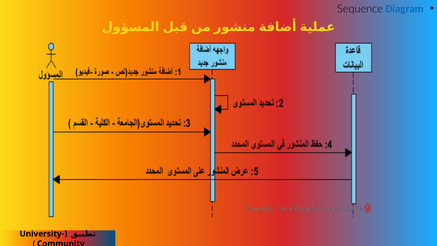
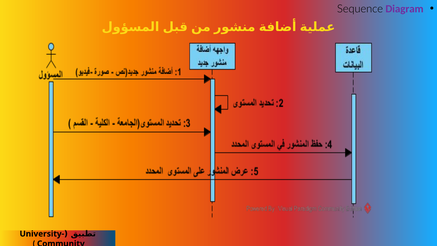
Diagram colour: blue -> purple
